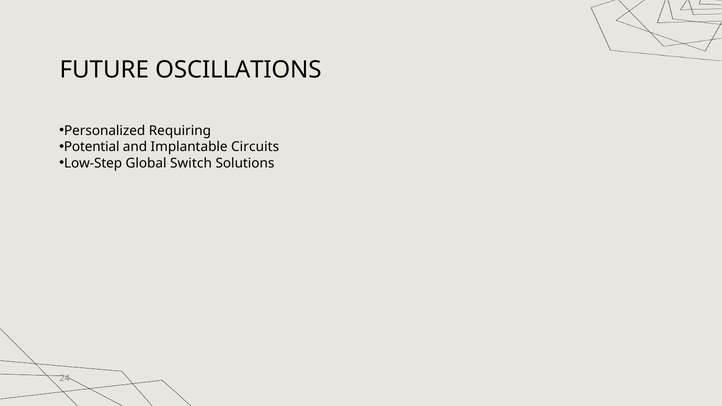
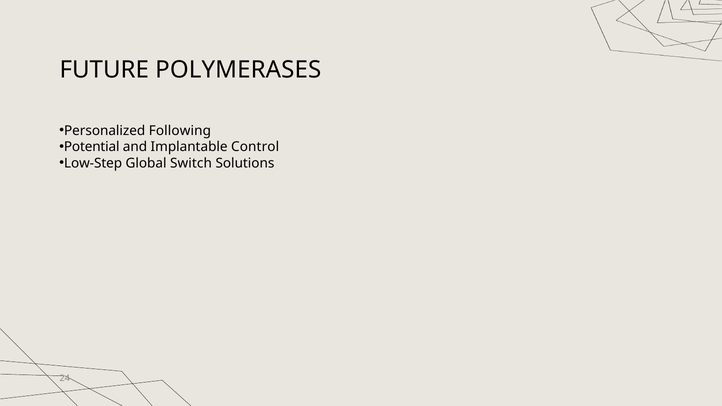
OSCILLATIONS: OSCILLATIONS -> POLYMERASES
Requiring: Requiring -> Following
Circuits: Circuits -> Control
